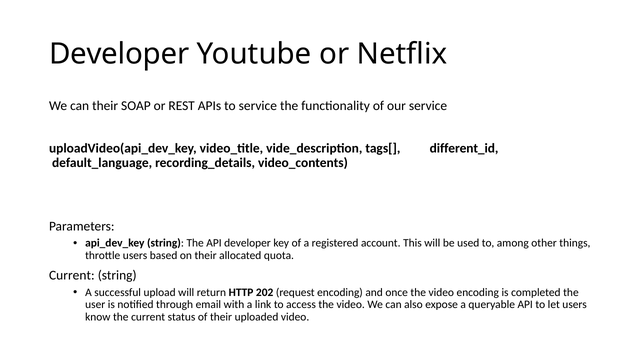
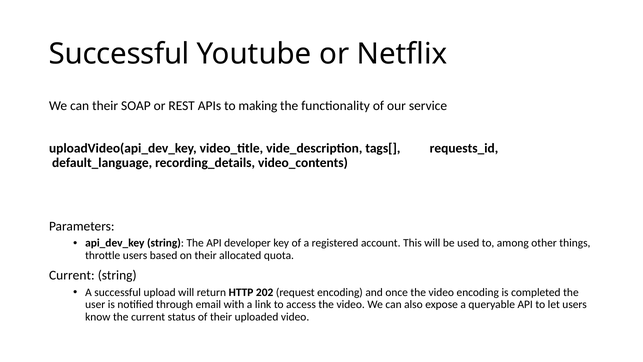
Developer at (119, 54): Developer -> Successful
to service: service -> making
different_id: different_id -> requests_id
